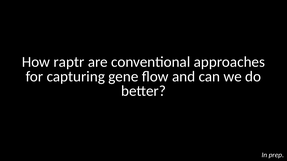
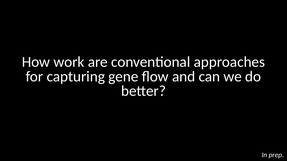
raptr: raptr -> work
